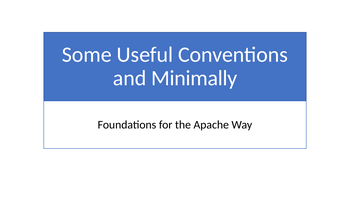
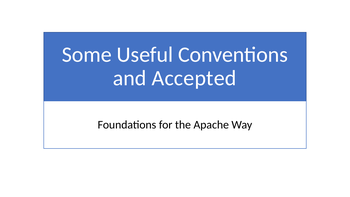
Minimally: Minimally -> Accepted
